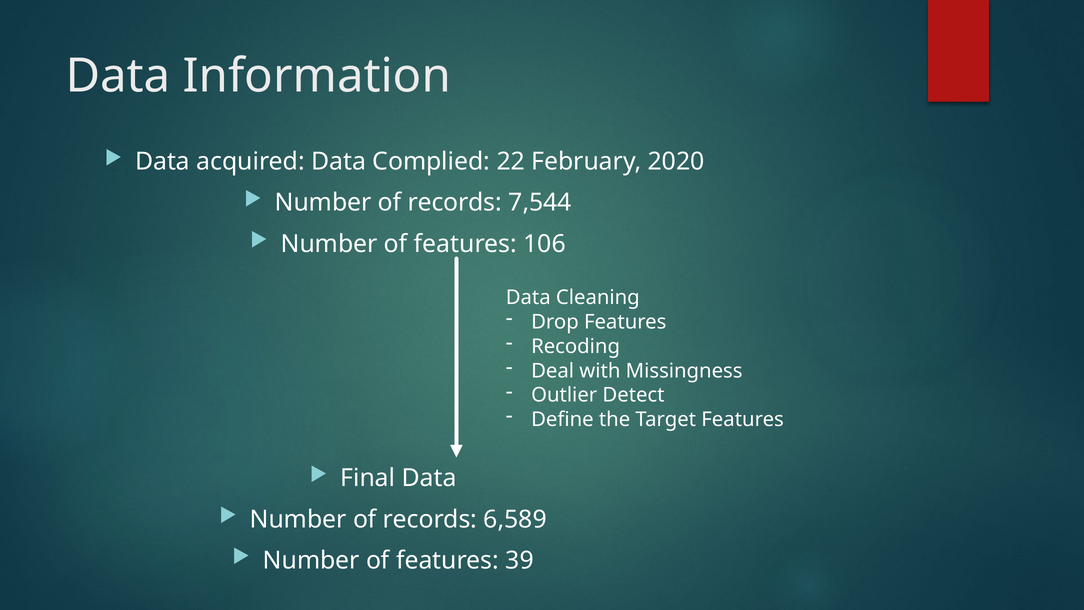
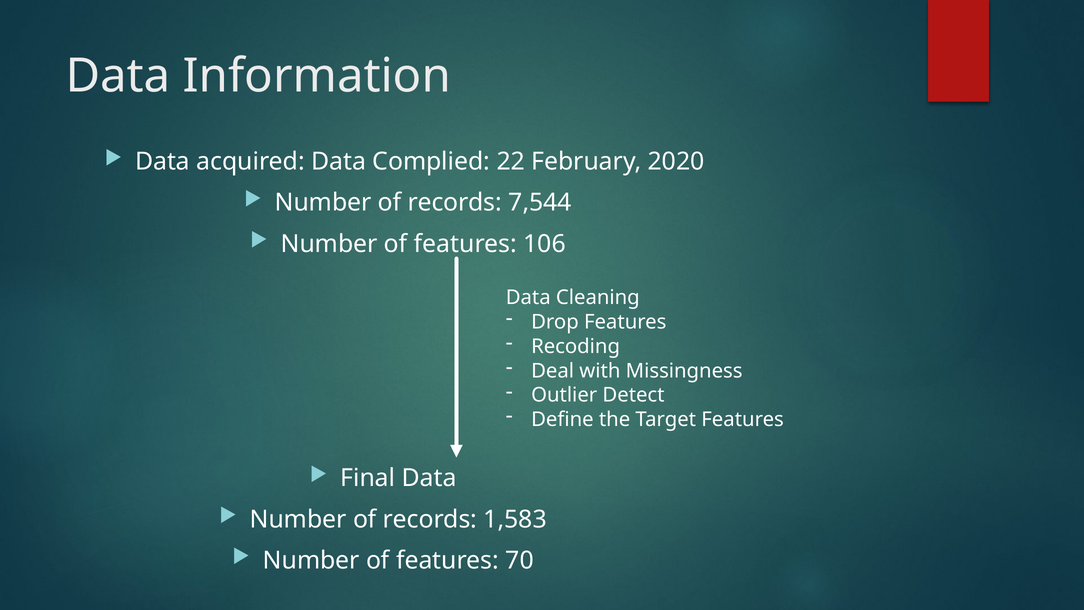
6,589: 6,589 -> 1,583
39: 39 -> 70
